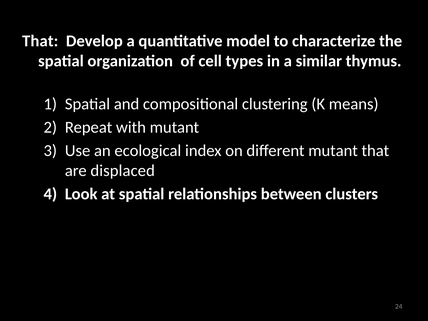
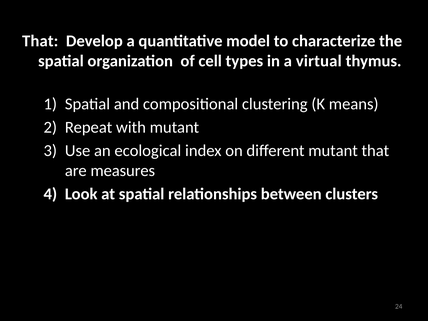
similar: similar -> virtual
displaced: displaced -> measures
